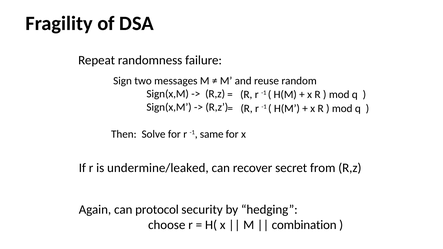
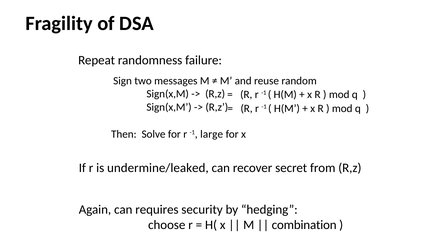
same: same -> large
protocol: protocol -> requires
